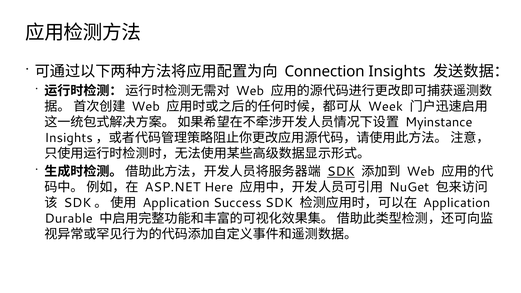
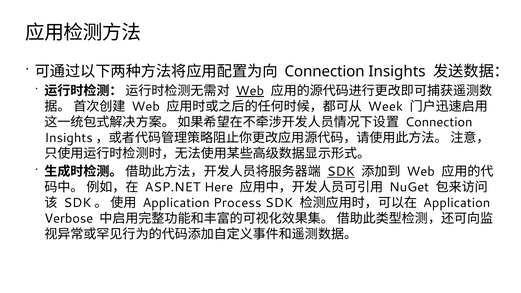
Web at (250, 91) underline: none -> present
Myinstance at (439, 122): Myinstance -> Connection
Success: Success -> Process
Durable: Durable -> Verbose
